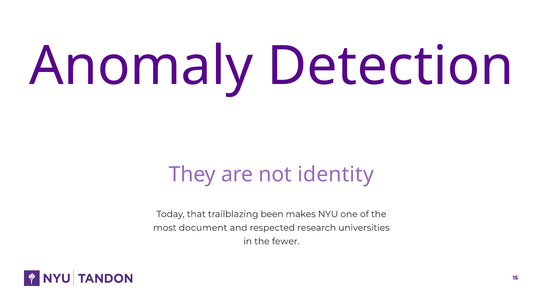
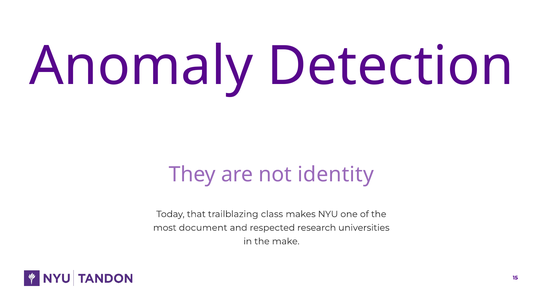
been: been -> class
fewer: fewer -> make
